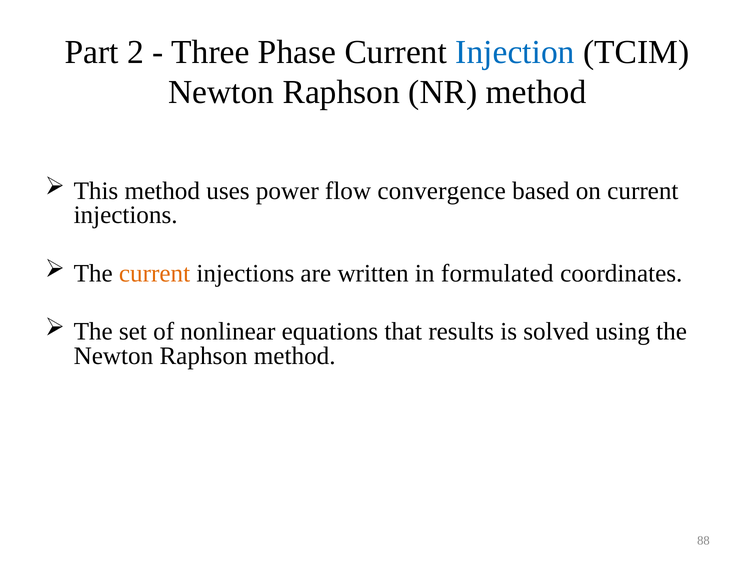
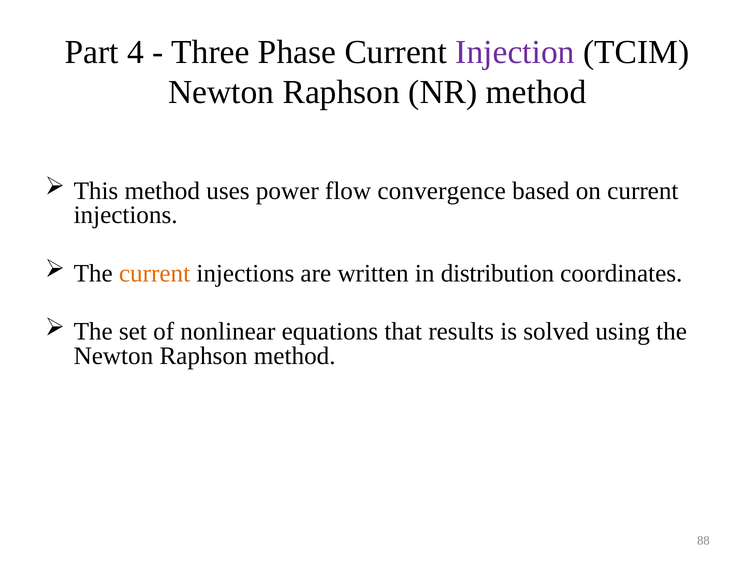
2: 2 -> 4
Injection colour: blue -> purple
formulated: formulated -> distribution
